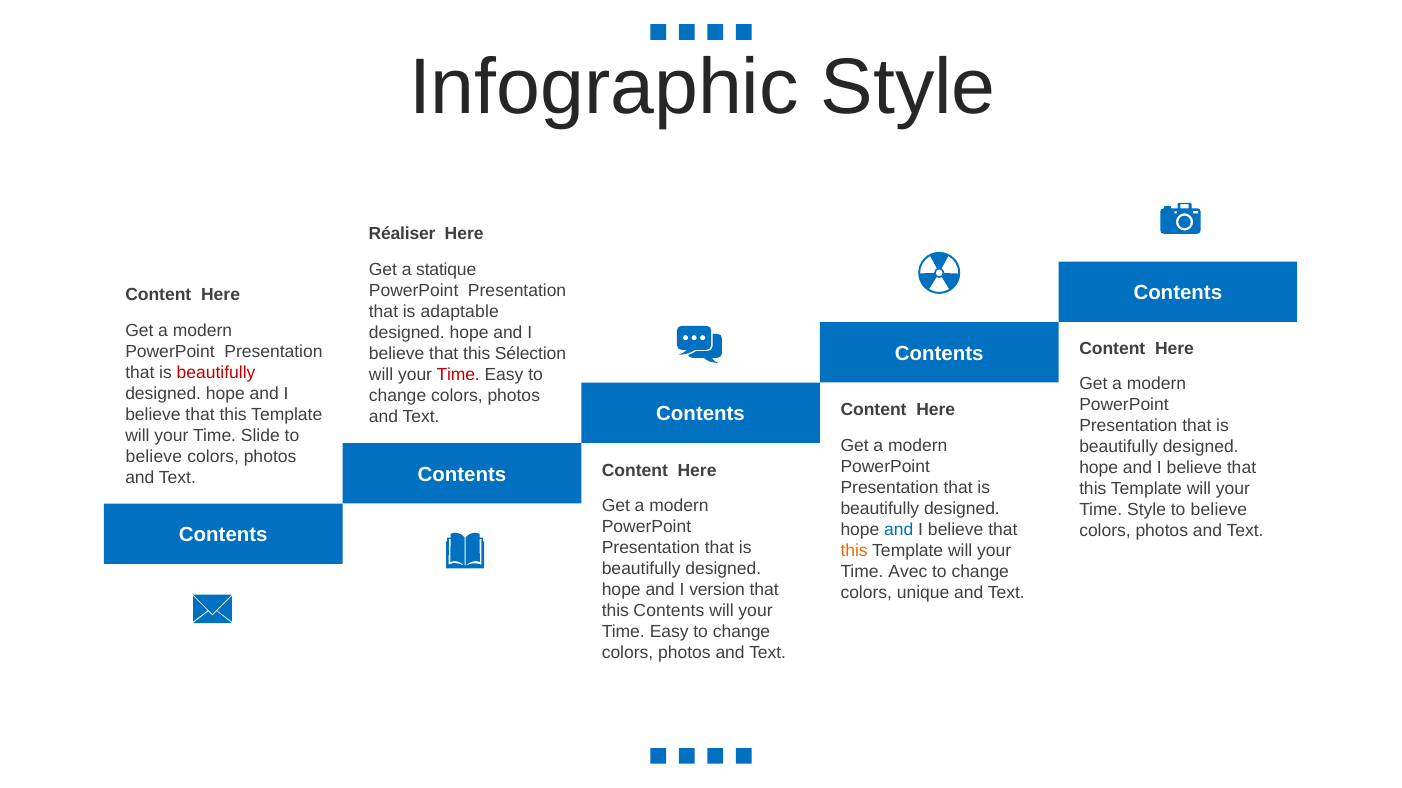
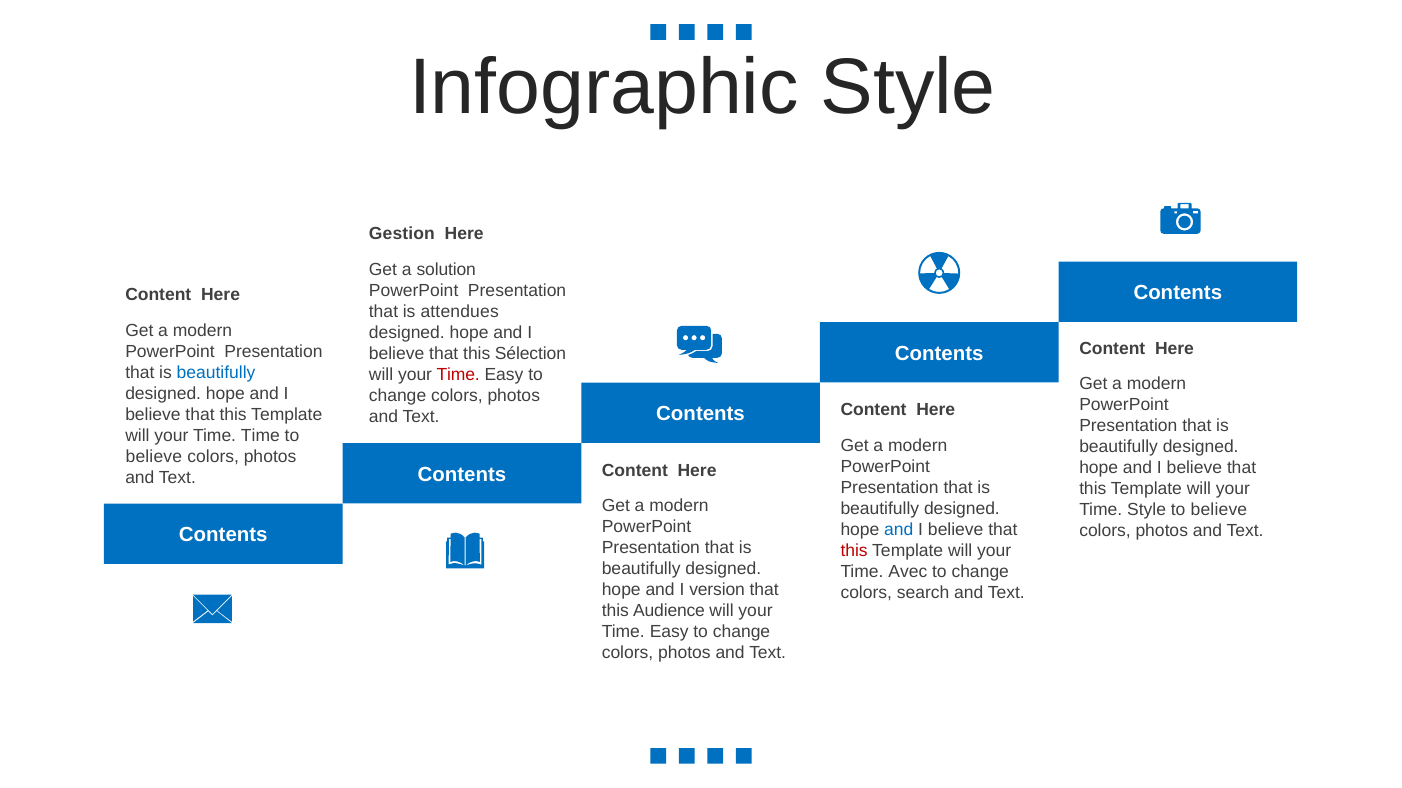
Réaliser: Réaliser -> Gestion
statique: statique -> solution
adaptable: adaptable -> attendues
beautifully at (216, 373) colour: red -> blue
Time Slide: Slide -> Time
this at (854, 551) colour: orange -> red
unique: unique -> search
this Contents: Contents -> Audience
